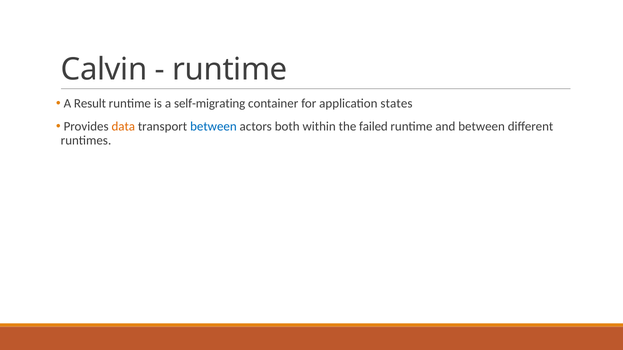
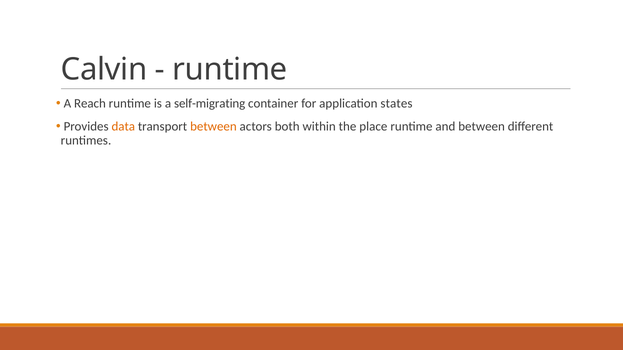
Result: Result -> Reach
between at (213, 127) colour: blue -> orange
failed: failed -> place
